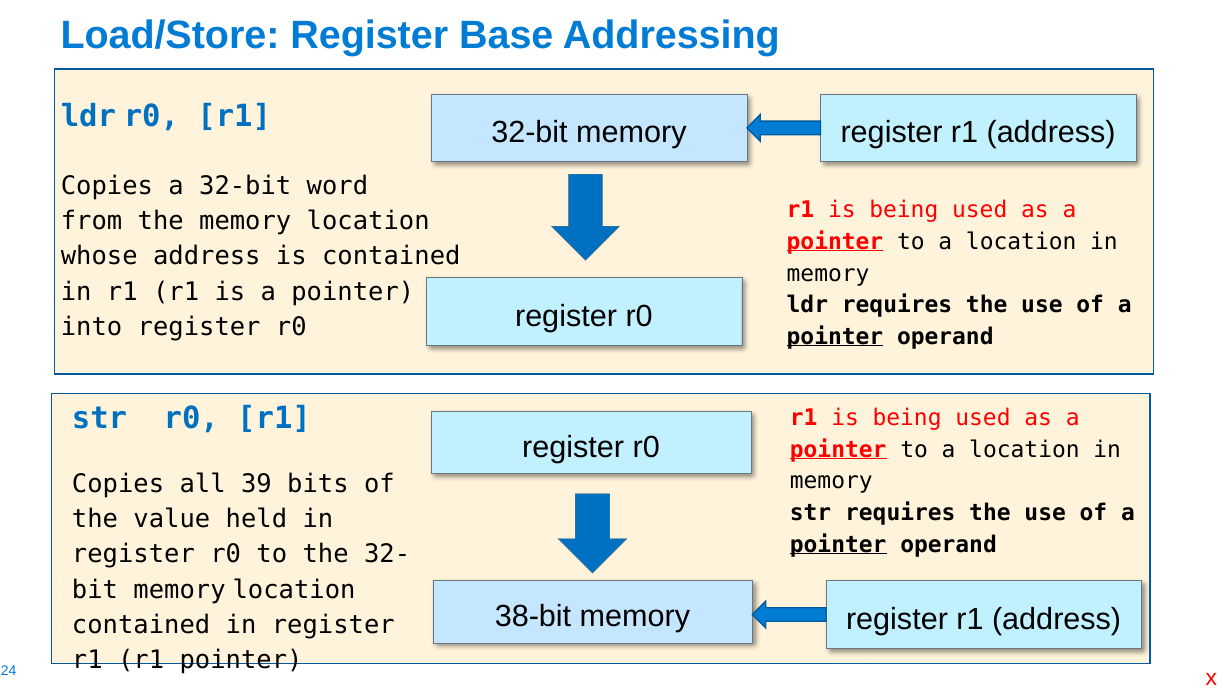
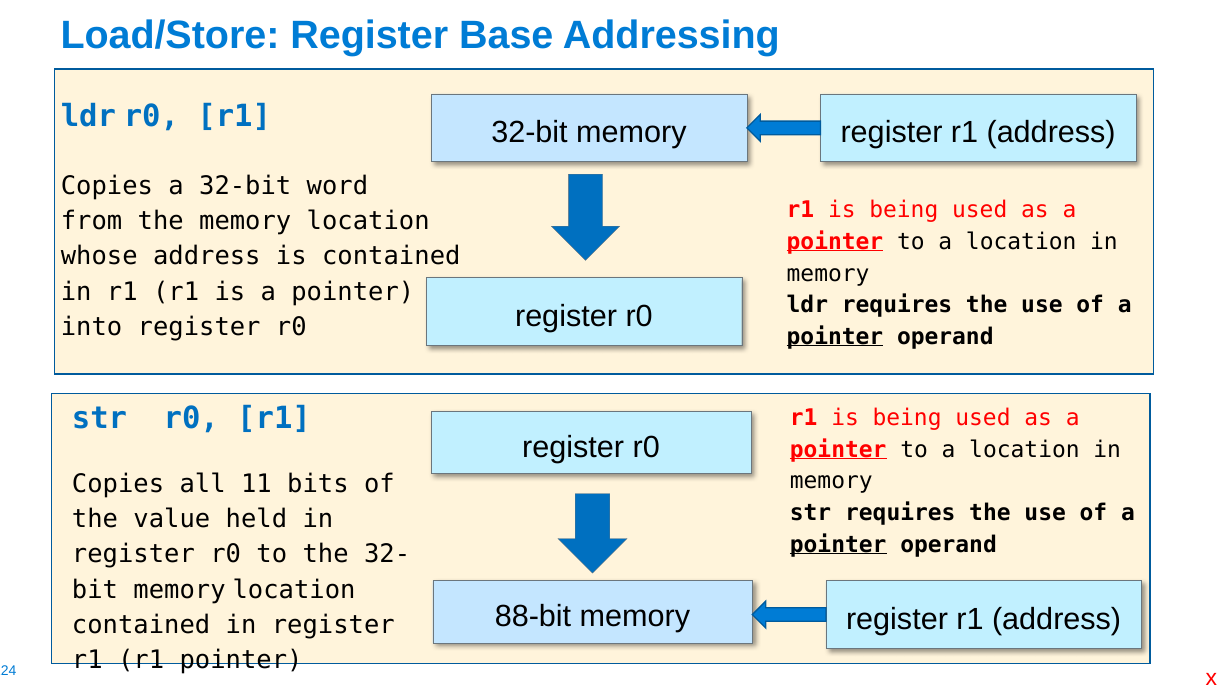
39: 39 -> 11
38-bit: 38-bit -> 88-bit
